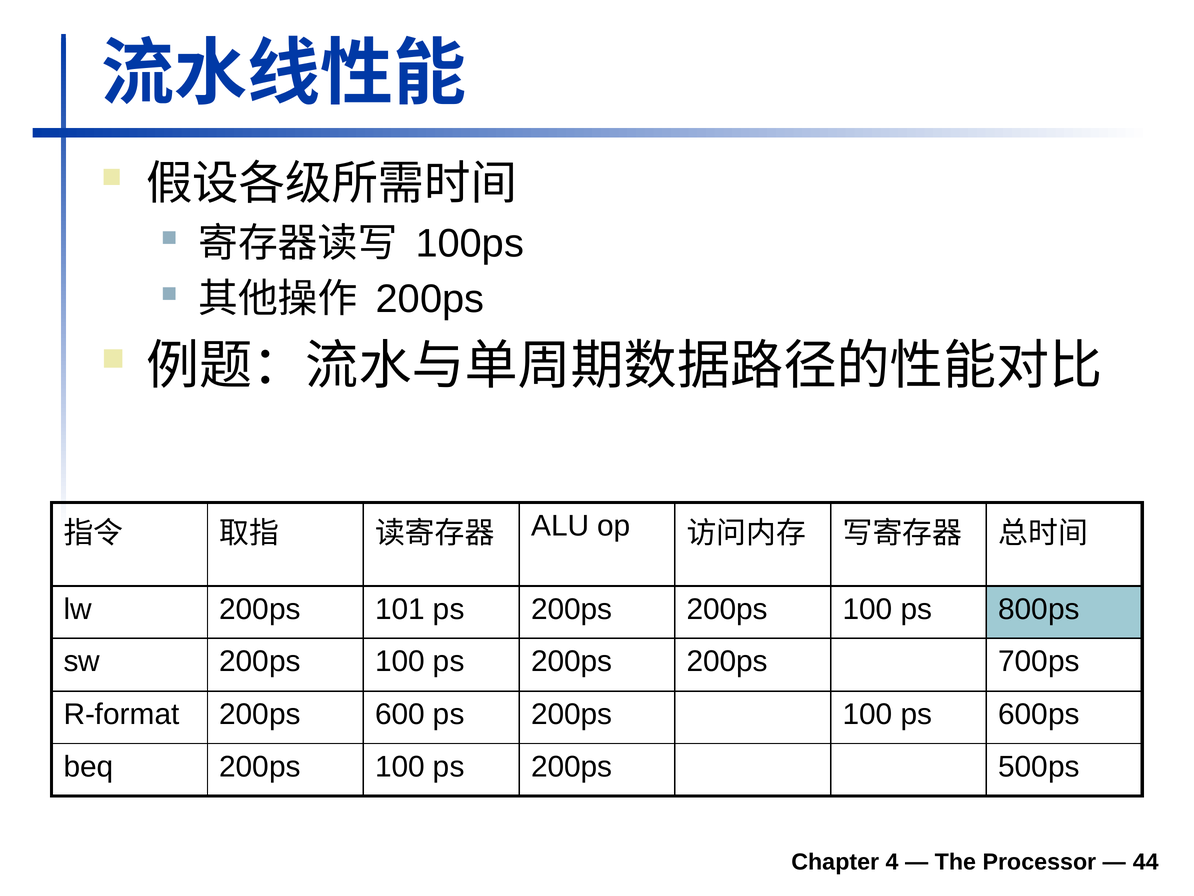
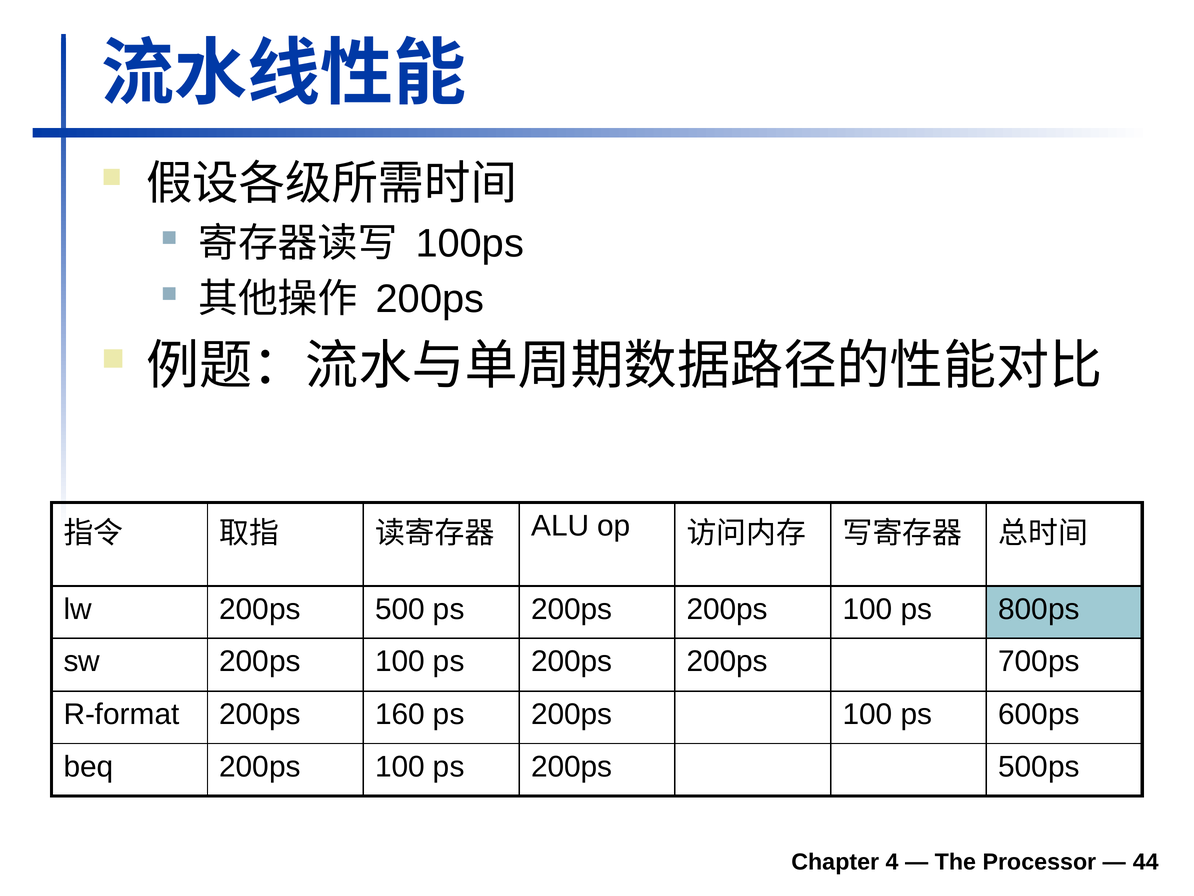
101: 101 -> 500
600: 600 -> 160
